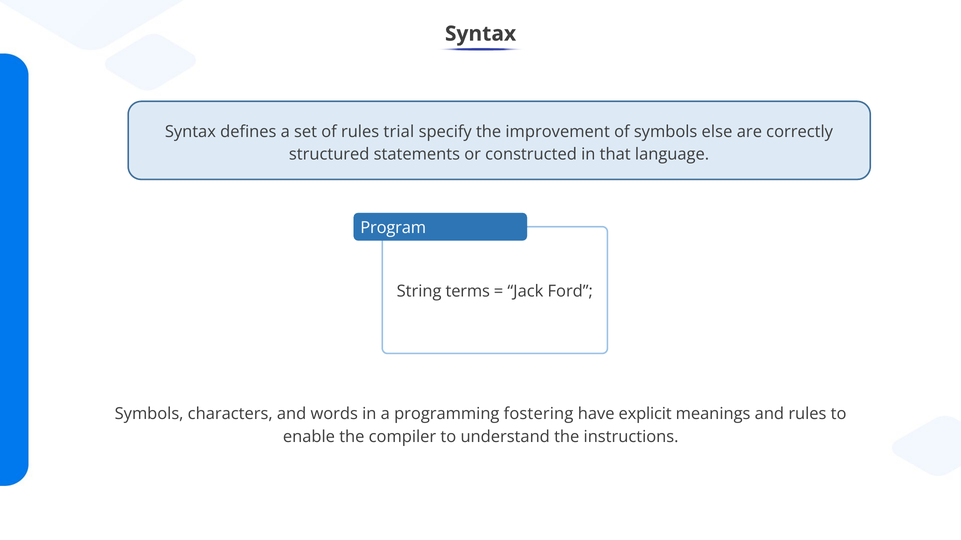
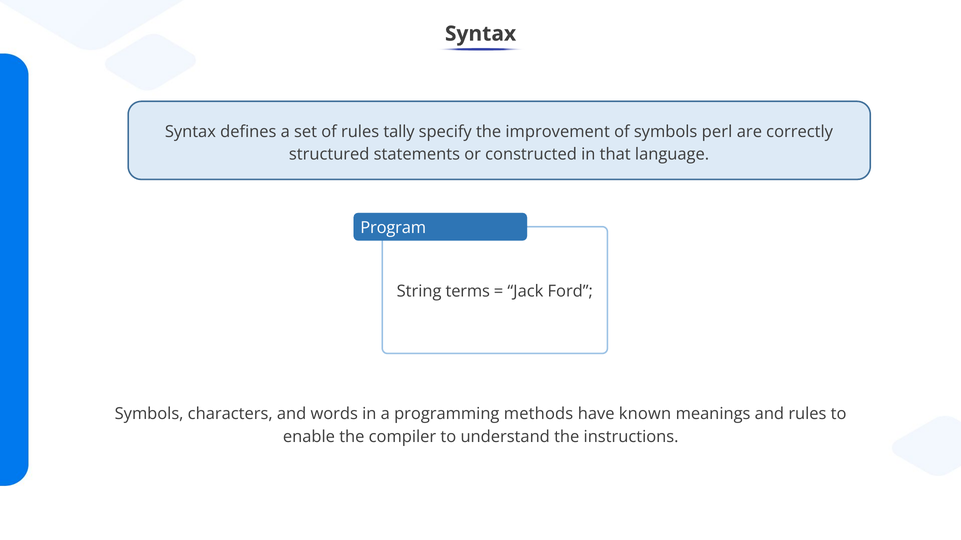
trial: trial -> tally
else: else -> perl
fostering: fostering -> methods
explicit: explicit -> known
